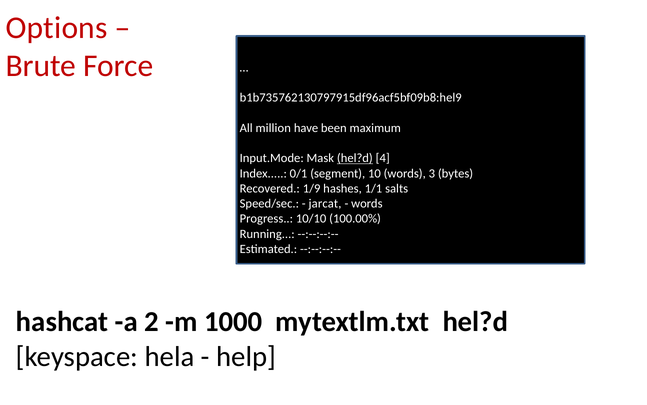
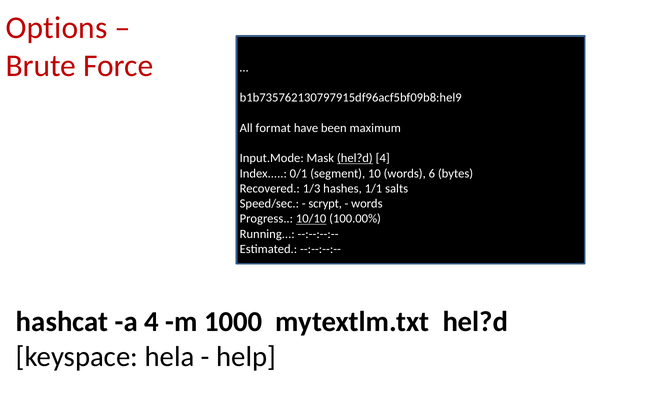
million: million -> format
3: 3 -> 6
1/9: 1/9 -> 1/3
jarcat: jarcat -> scrypt
10/10 underline: none -> present
a 2: 2 -> 4
